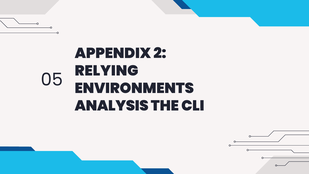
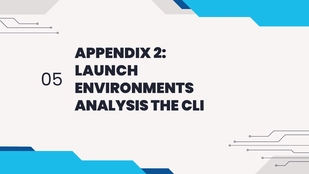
RELYING: RELYING -> LAUNCH
